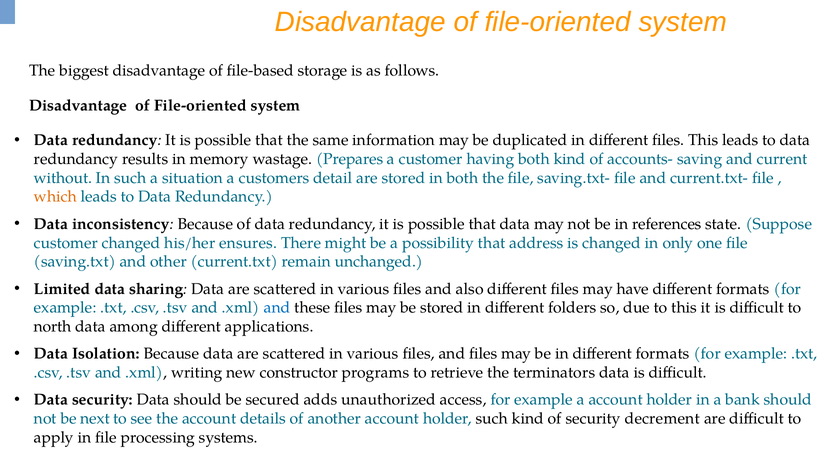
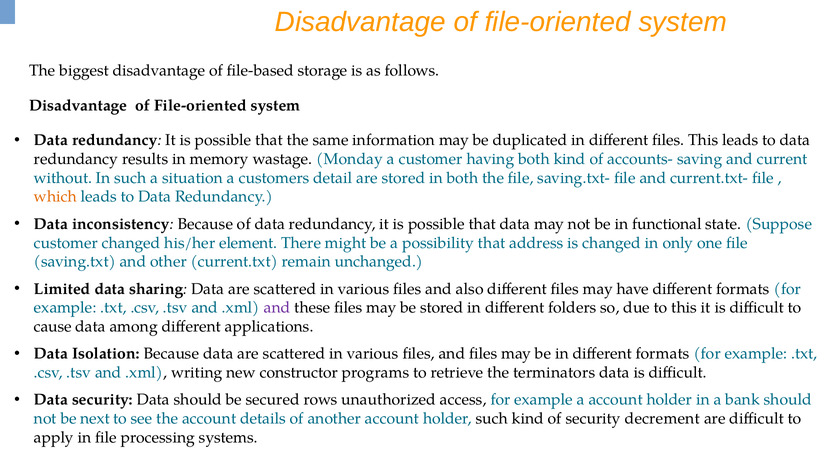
Prepares: Prepares -> Monday
references: references -> functional
ensures: ensures -> element
and at (277, 308) colour: blue -> purple
north: north -> cause
adds: adds -> rows
